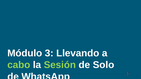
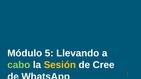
3: 3 -> 5
Sesión colour: light green -> yellow
Solo: Solo -> Cree
